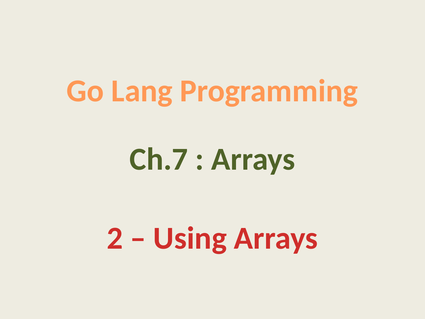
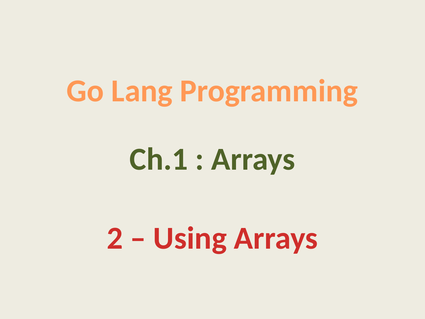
Ch.7: Ch.7 -> Ch.1
